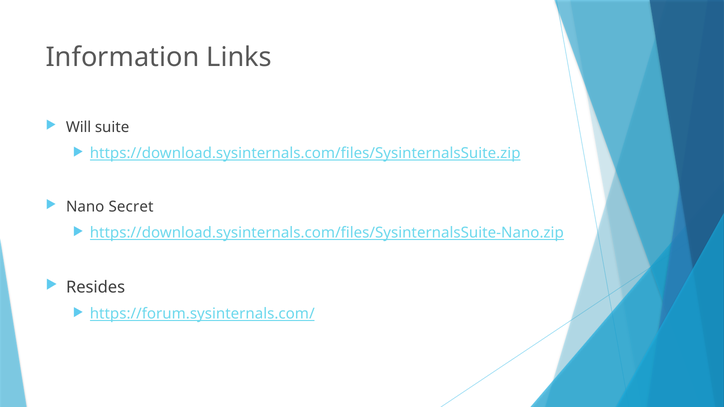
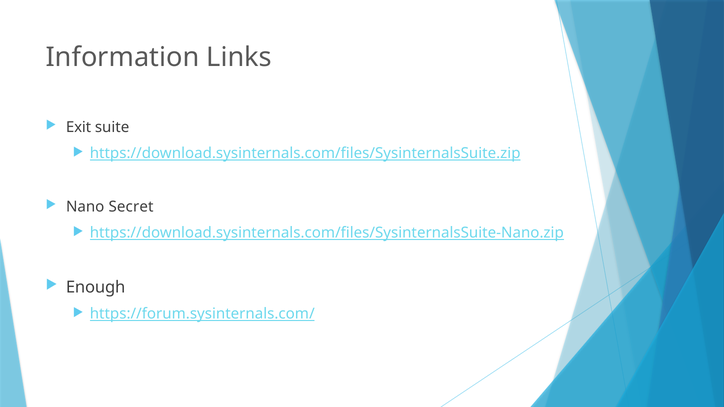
Will: Will -> Exit
Resides: Resides -> Enough
